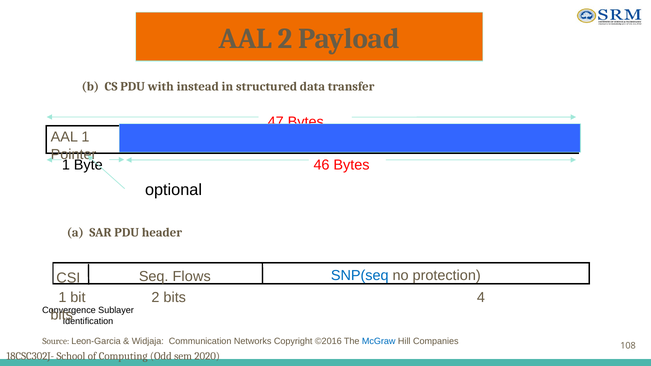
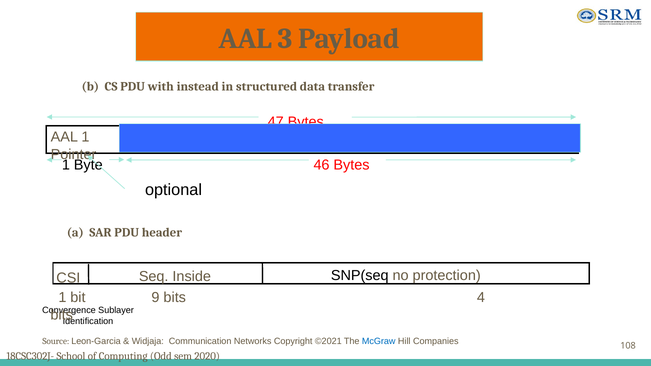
AAL 2: 2 -> 3
Flows: Flows -> Inside
SNP(seq colour: blue -> black
bit 2: 2 -> 9
©2016: ©2016 -> ©2021
